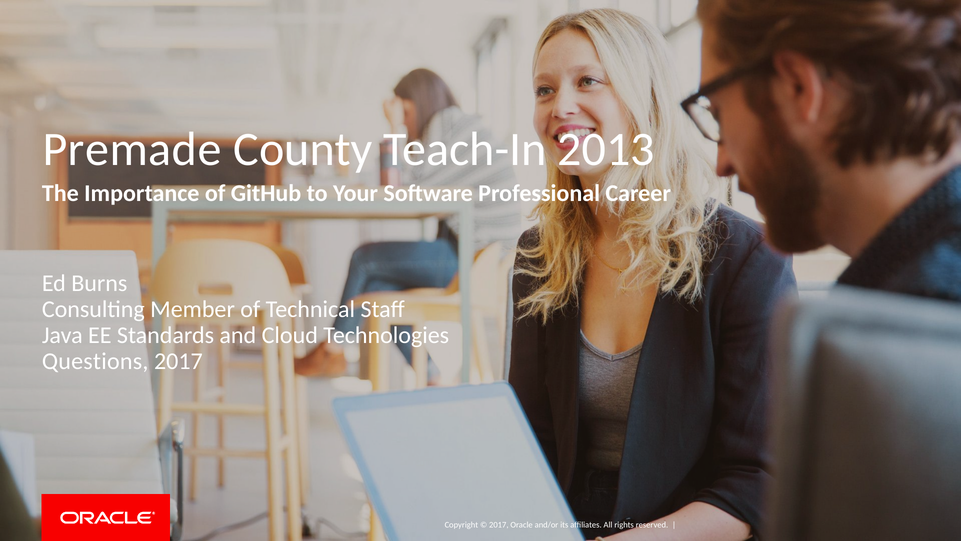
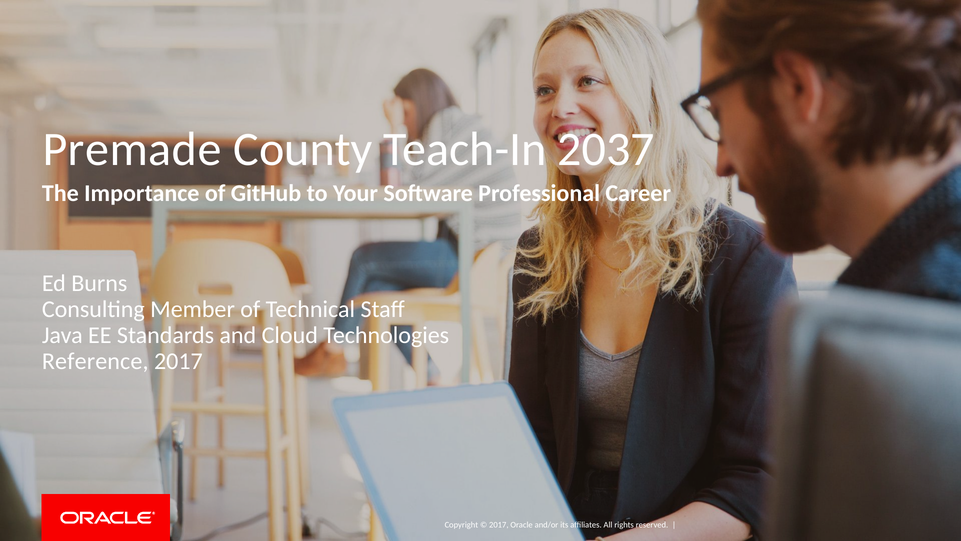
2013: 2013 -> 2037
Questions: Questions -> Reference
